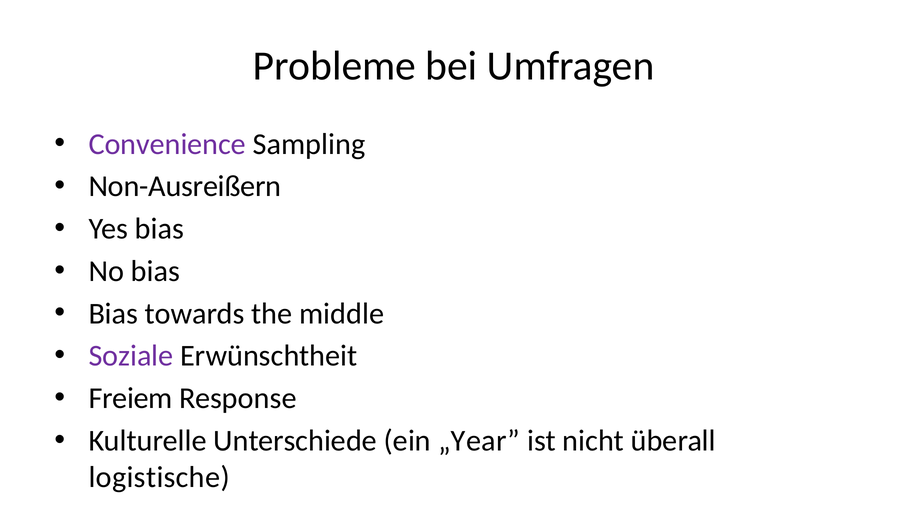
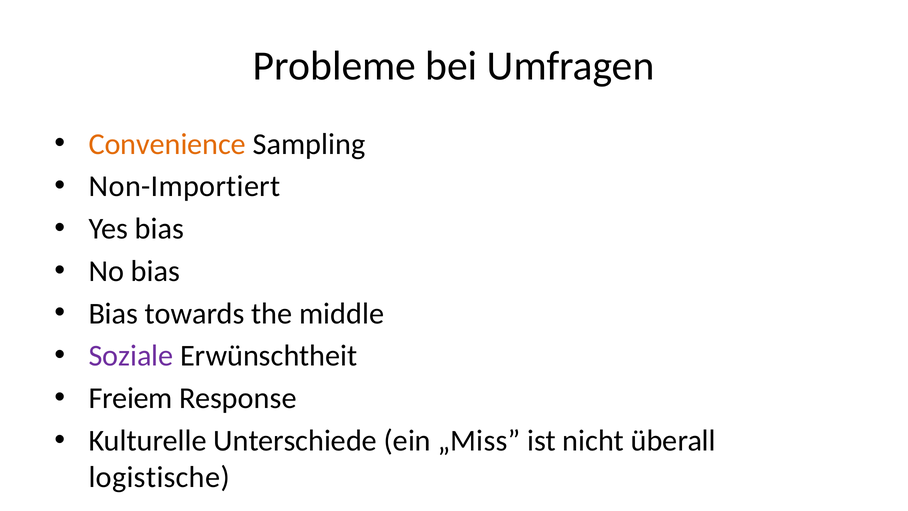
Convenience colour: purple -> orange
Non-Ausreißern: Non-Ausreißern -> Non-Importiert
„Year: „Year -> „Miss
